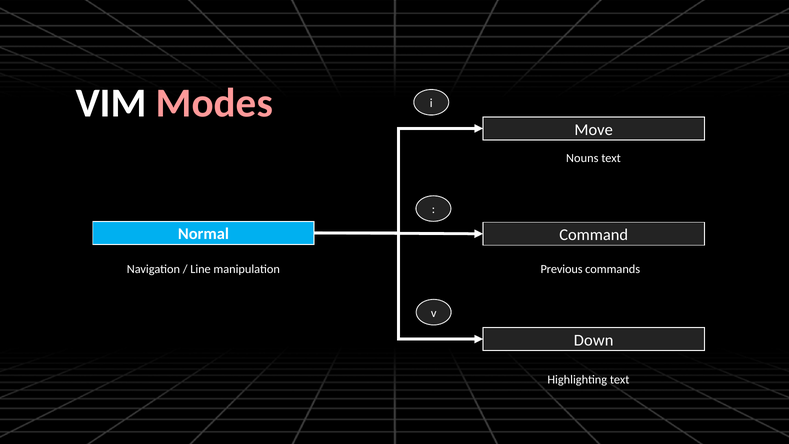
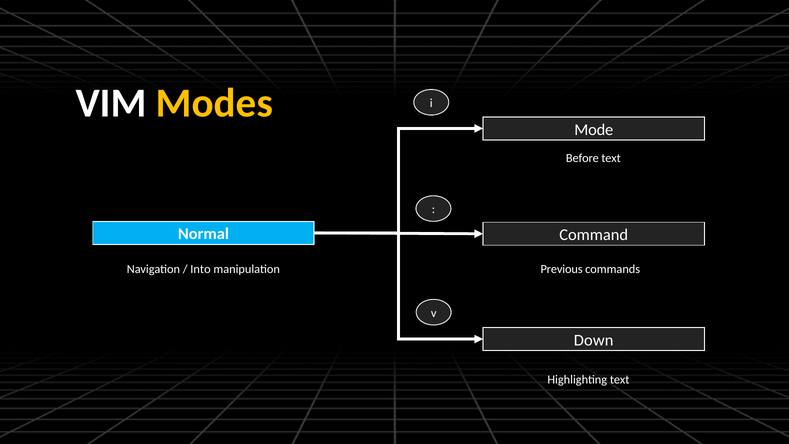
Modes colour: pink -> yellow
Move: Move -> Mode
Nouns: Nouns -> Before
Line: Line -> Into
